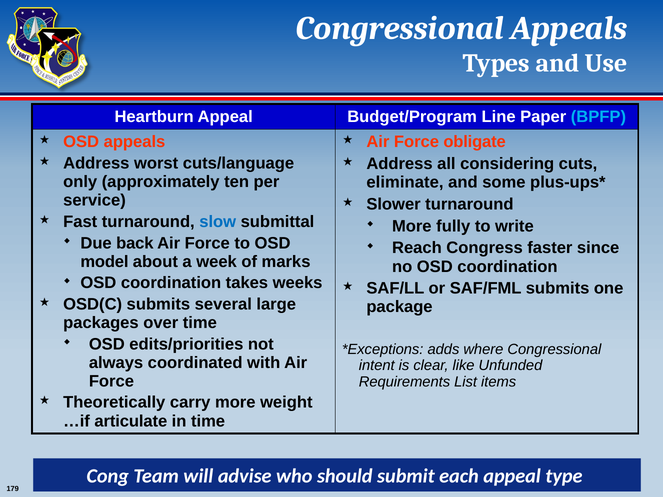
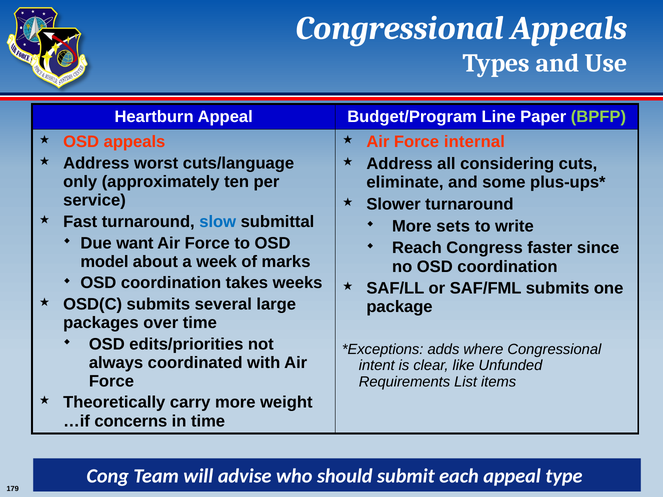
BPFP colour: light blue -> light green
obligate: obligate -> internal
fully: fully -> sets
back: back -> want
articulate: articulate -> concerns
